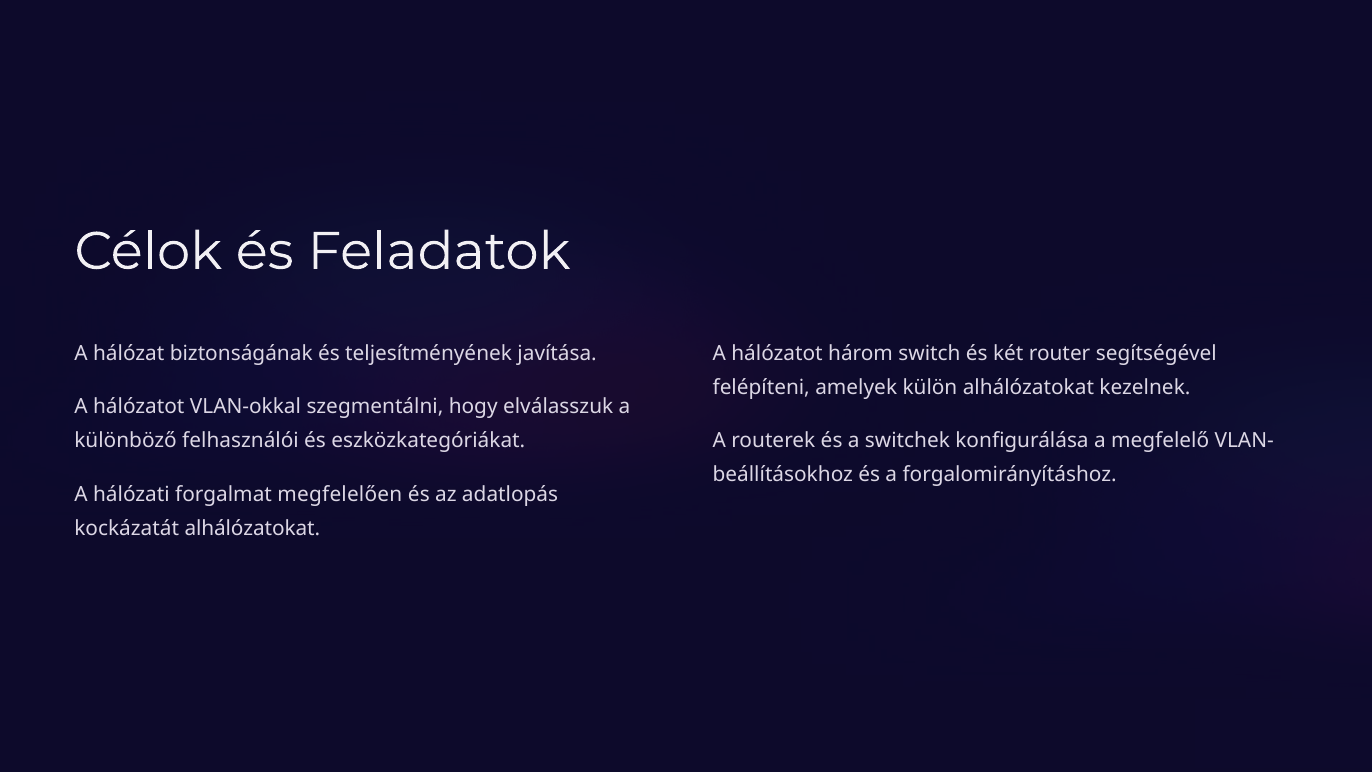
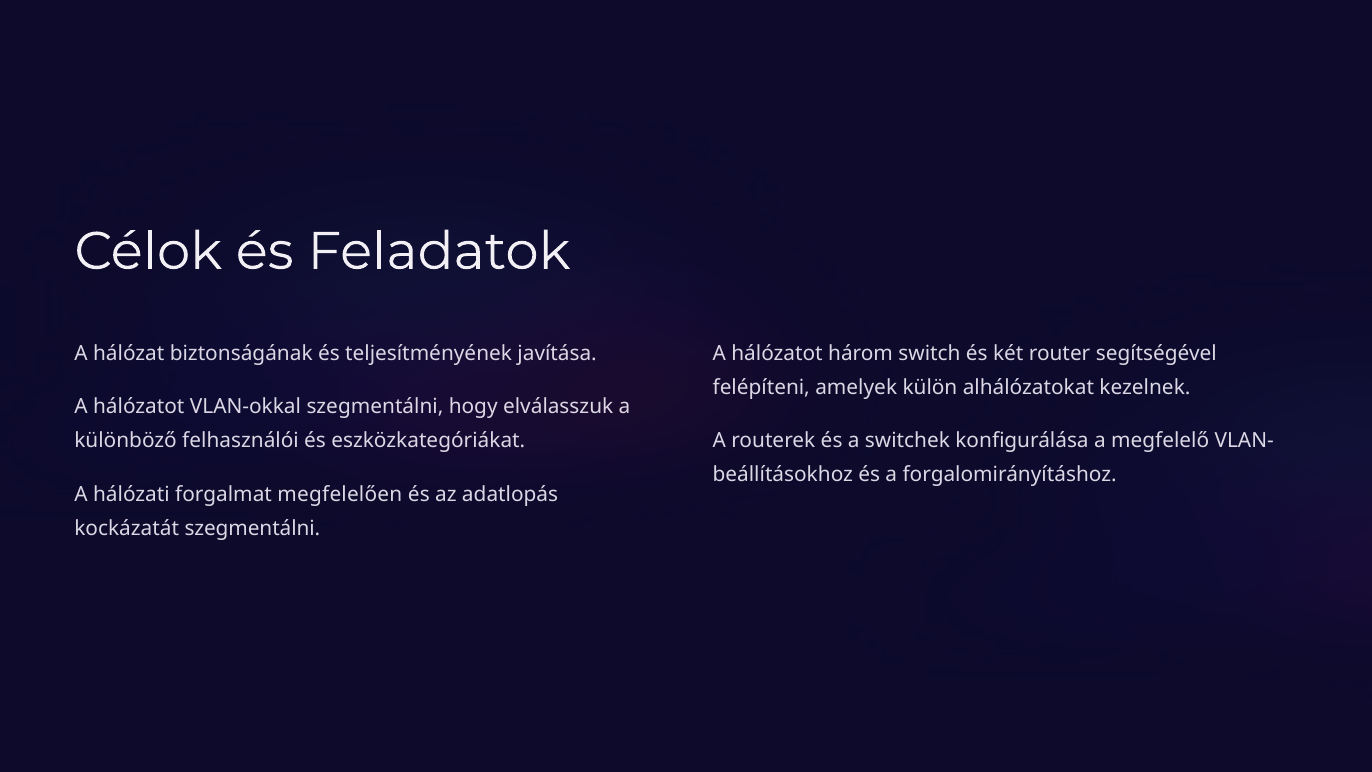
kockázatát alhálózatokat: alhálózatokat -> szegmentálni
